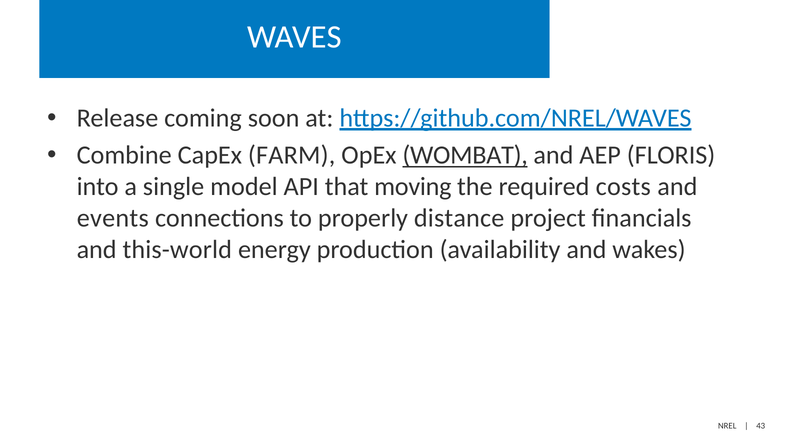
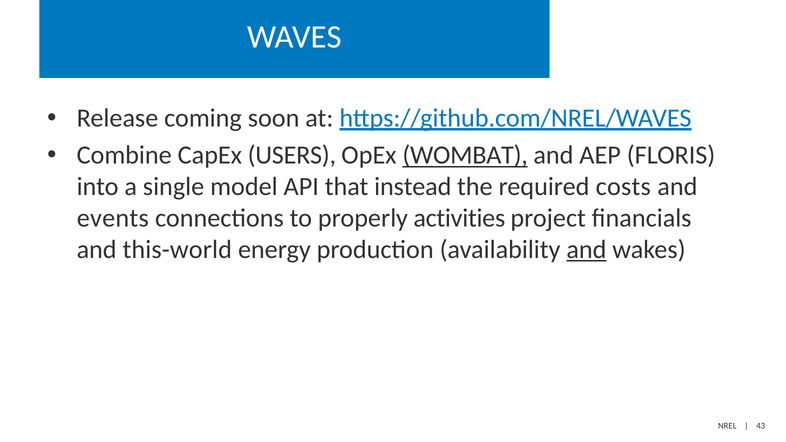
FARM: FARM -> USERS
moving: moving -> instead
distance: distance -> activities
and at (586, 250) underline: none -> present
